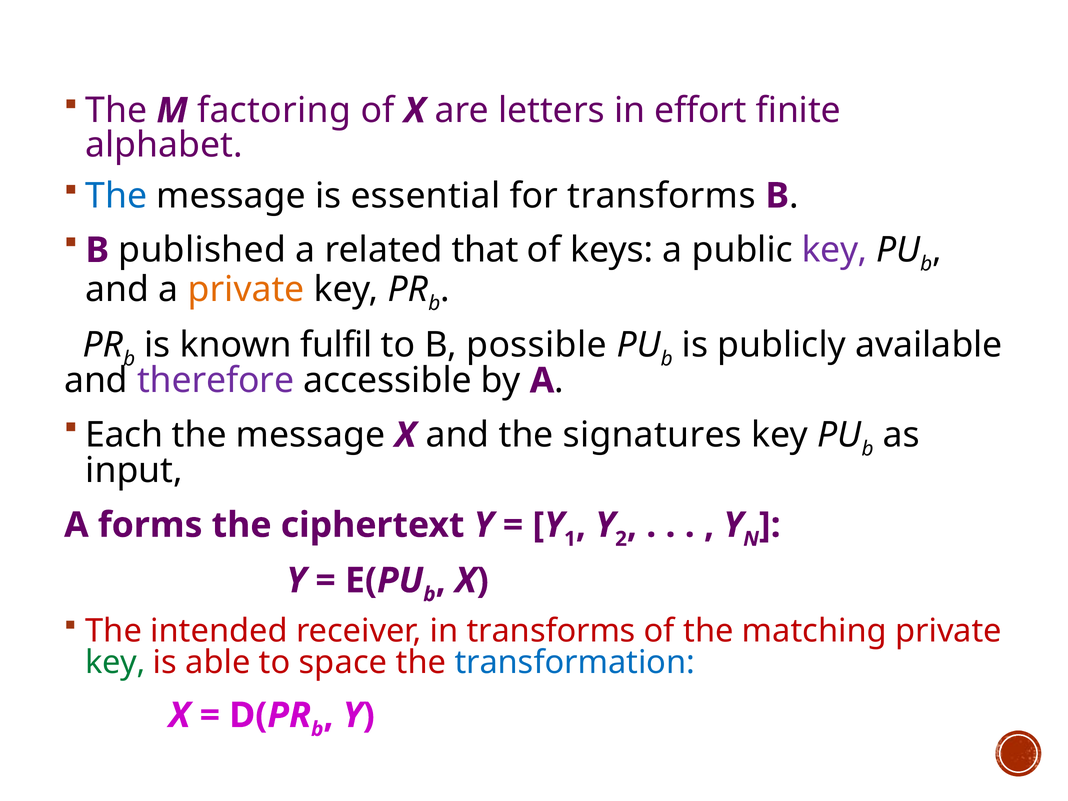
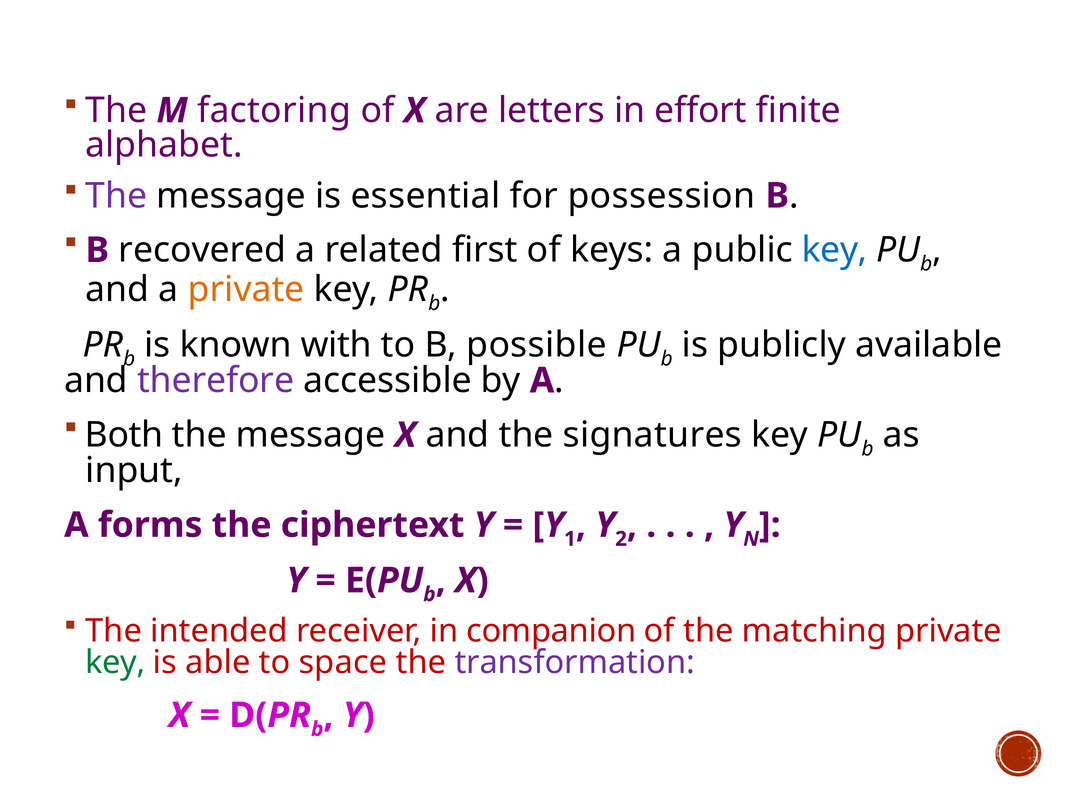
The at (116, 196) colour: blue -> purple
for transforms: transforms -> possession
published: published -> recovered
that: that -> first
key at (835, 250) colour: purple -> blue
fulfil: fulfil -> with
Each: Each -> Both
in transforms: transforms -> companion
transformation colour: blue -> purple
